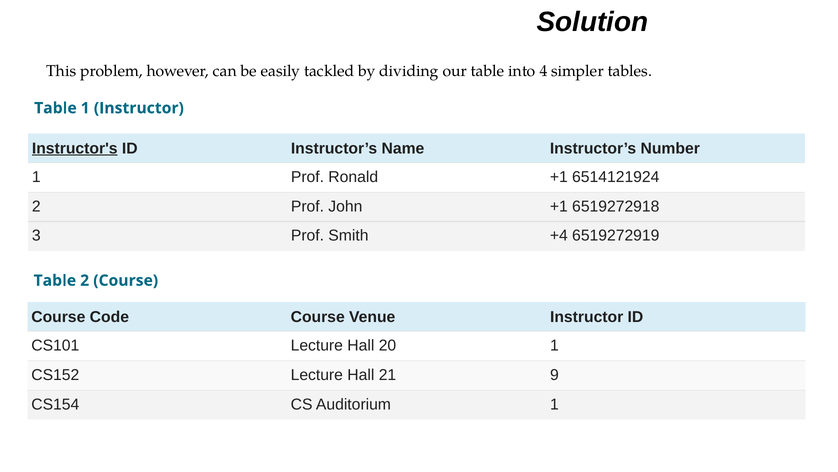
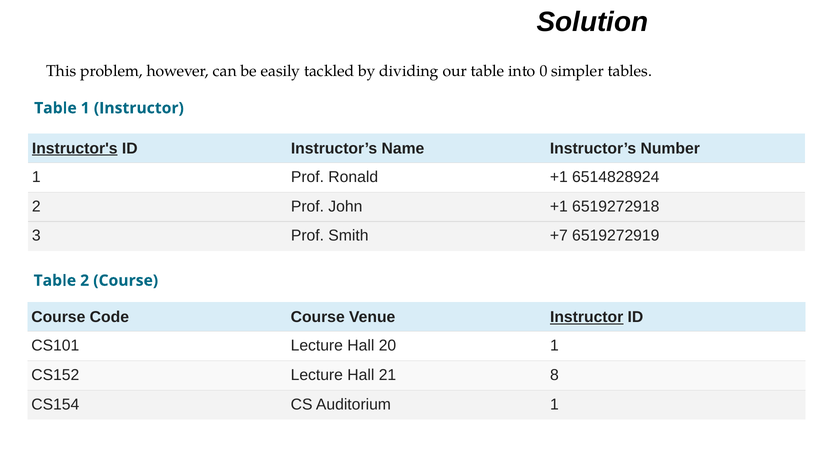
4: 4 -> 0
6514121924: 6514121924 -> 6514828924
+4: +4 -> +7
Instructor at (587, 317) underline: none -> present
9: 9 -> 8
